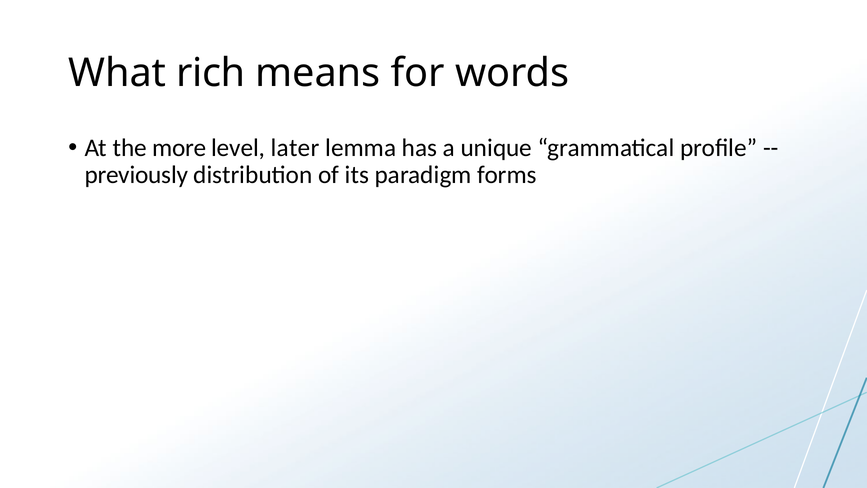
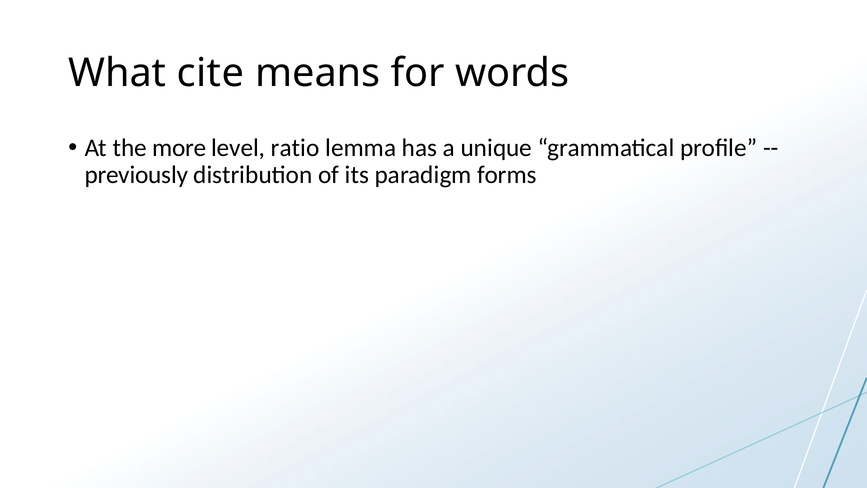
rich: rich -> cite
later: later -> ratio
